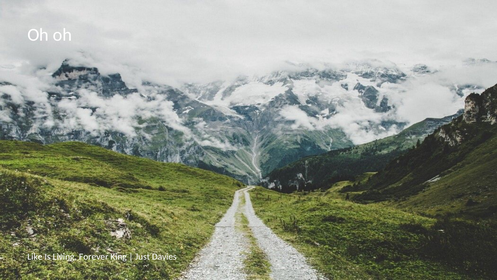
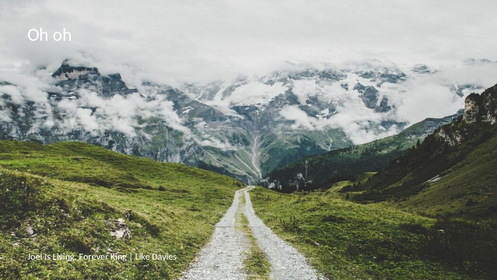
Like: Like -> Joel
Just: Just -> Like
